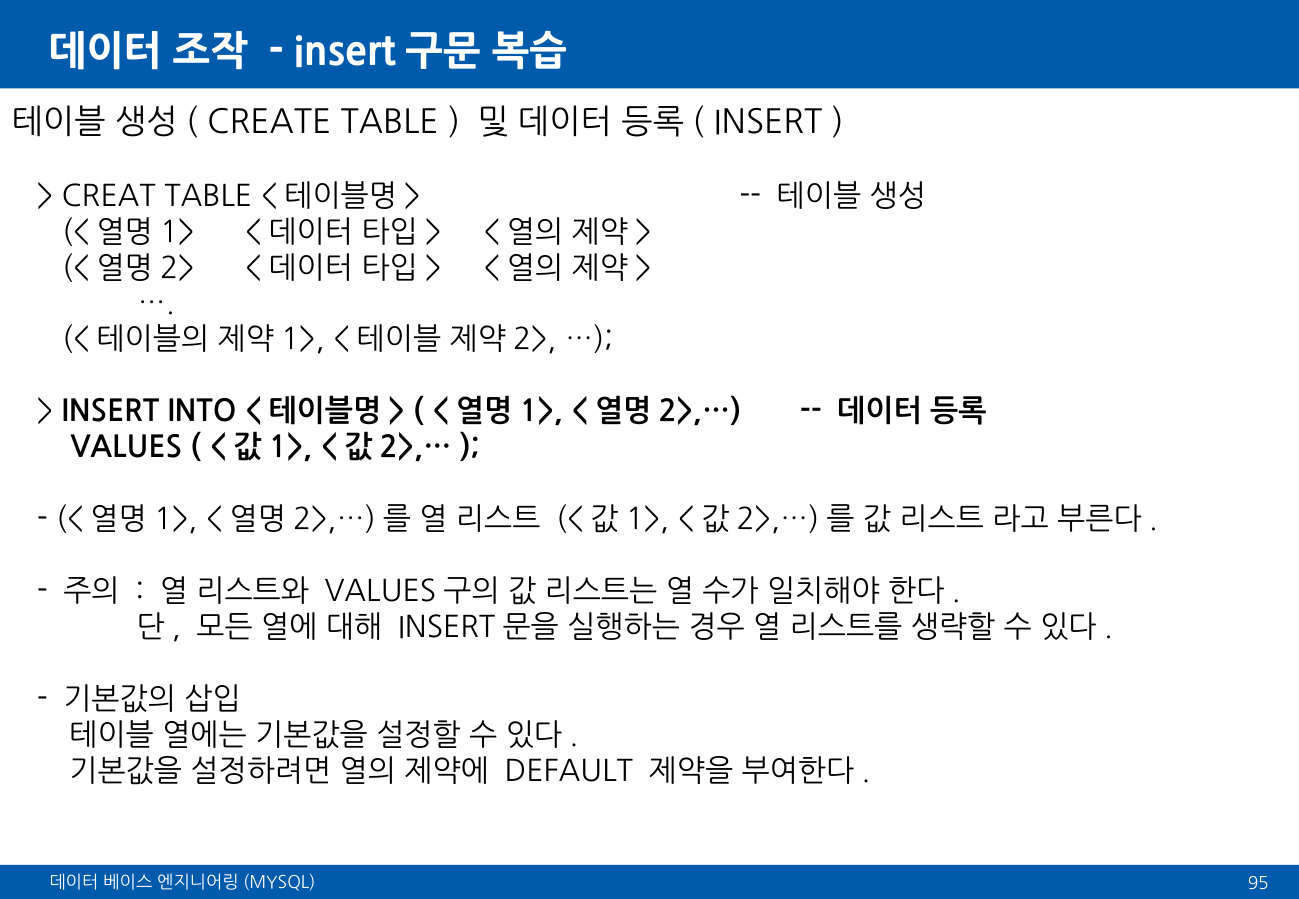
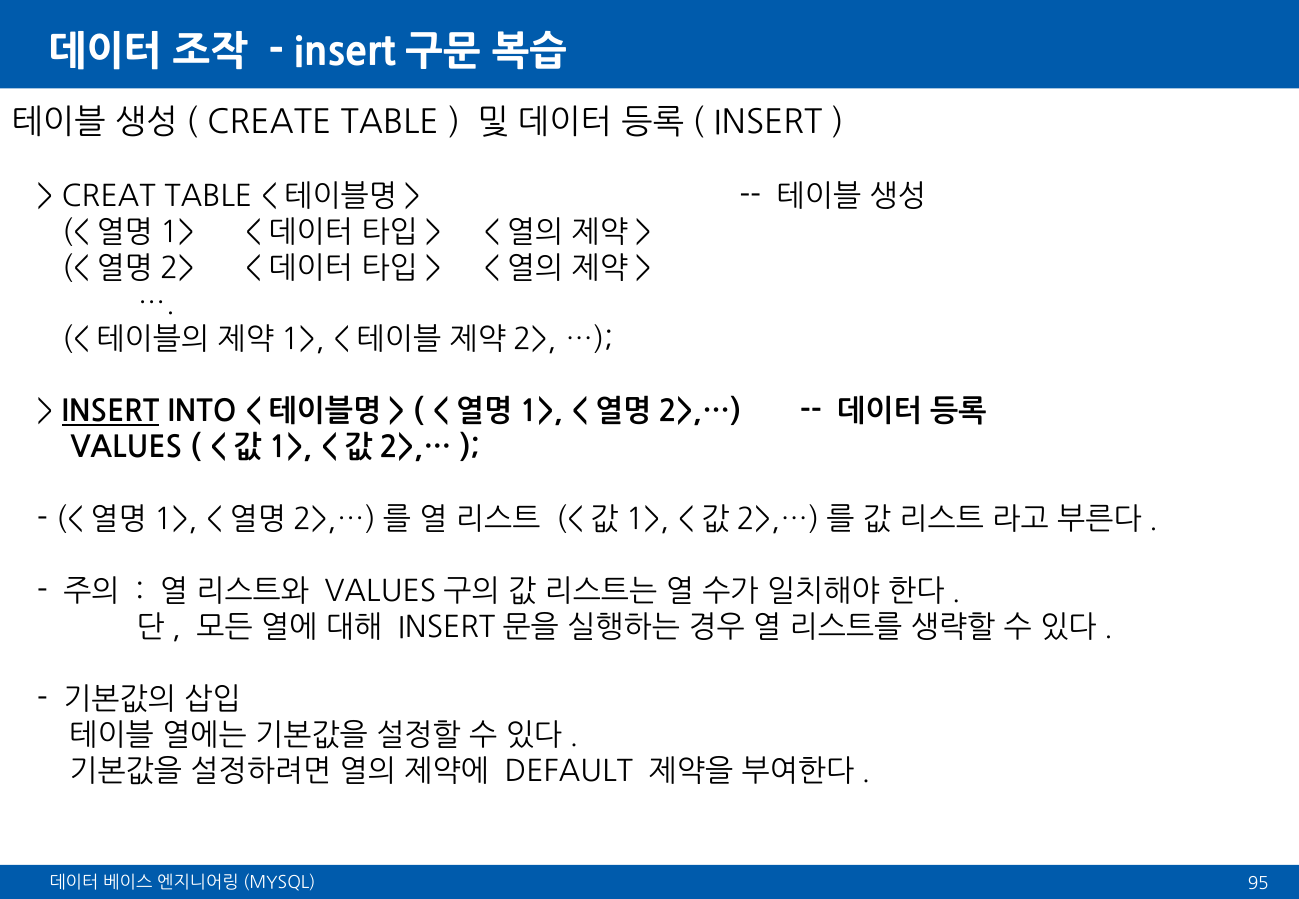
INSERT at (110, 412) underline: none -> present
